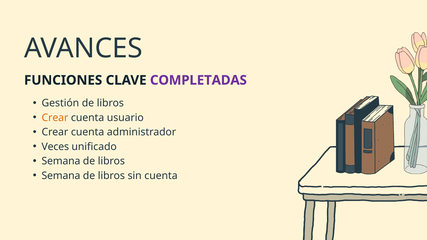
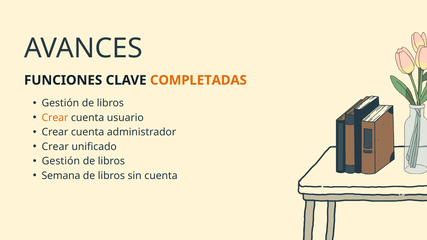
COMPLETADAS colour: purple -> orange
Veces at (55, 147): Veces -> Crear
Semana at (61, 161): Semana -> Gestión
